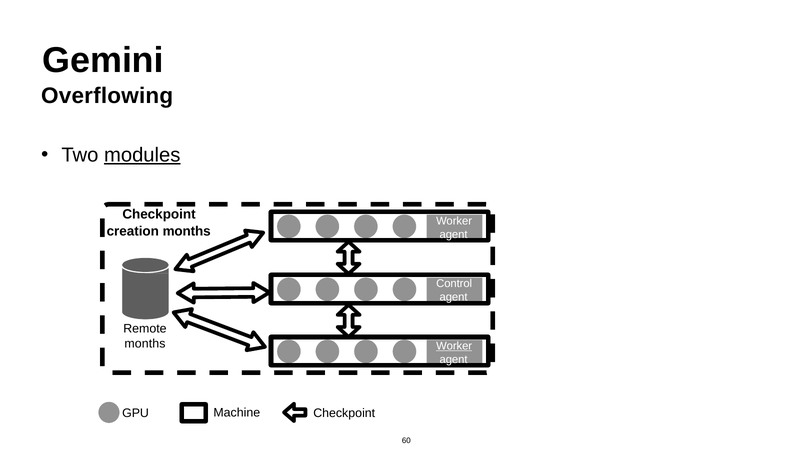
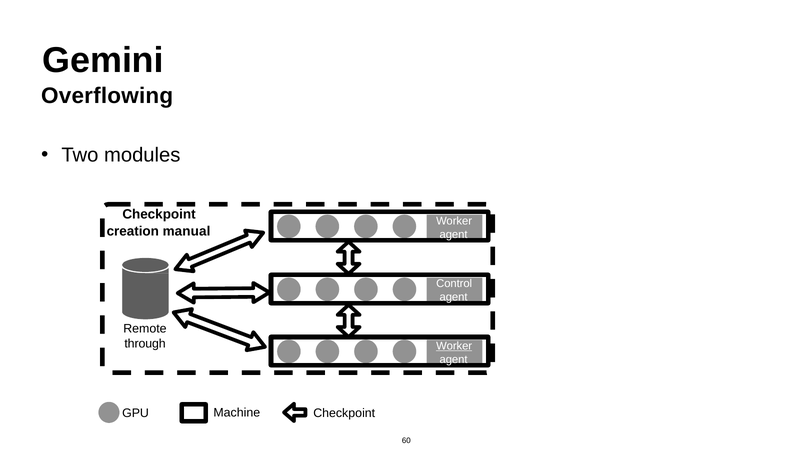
modules underline: present -> none
creation months: months -> manual
months at (145, 344): months -> through
